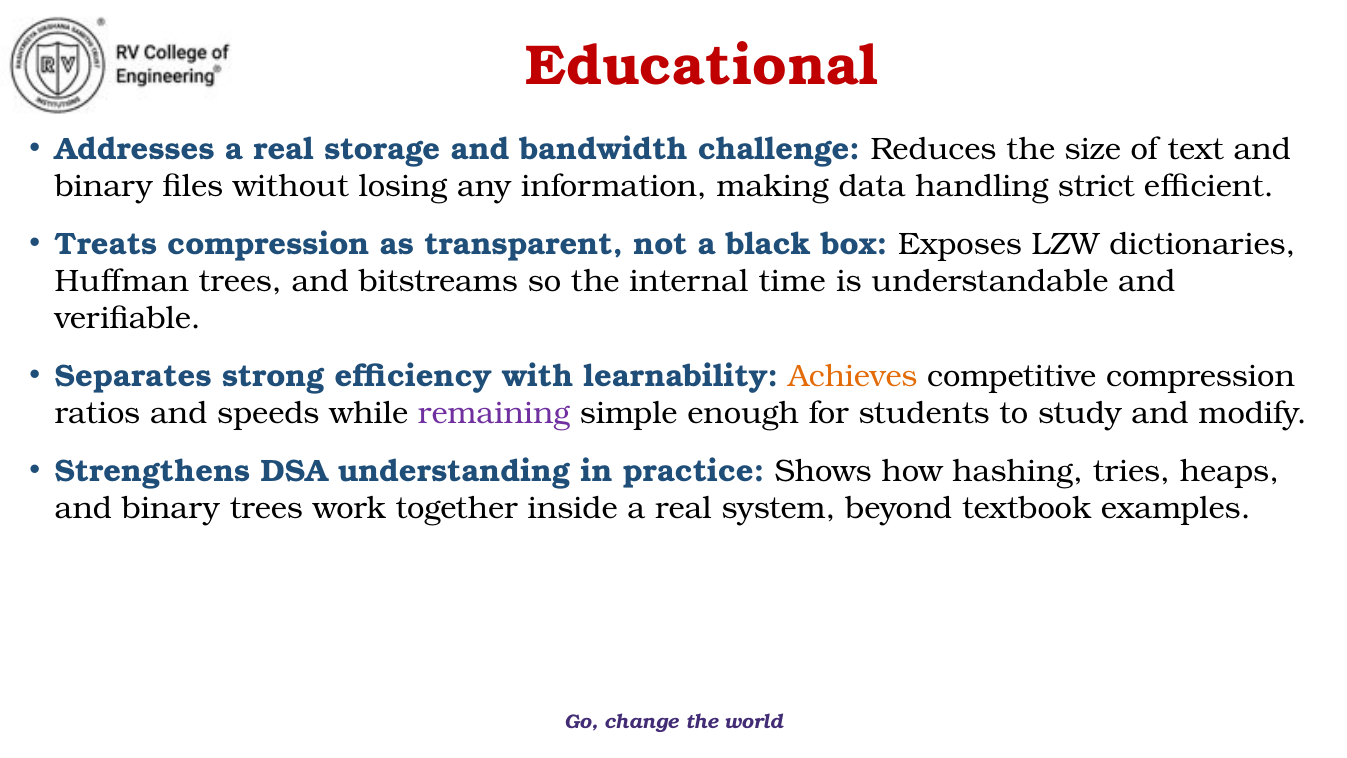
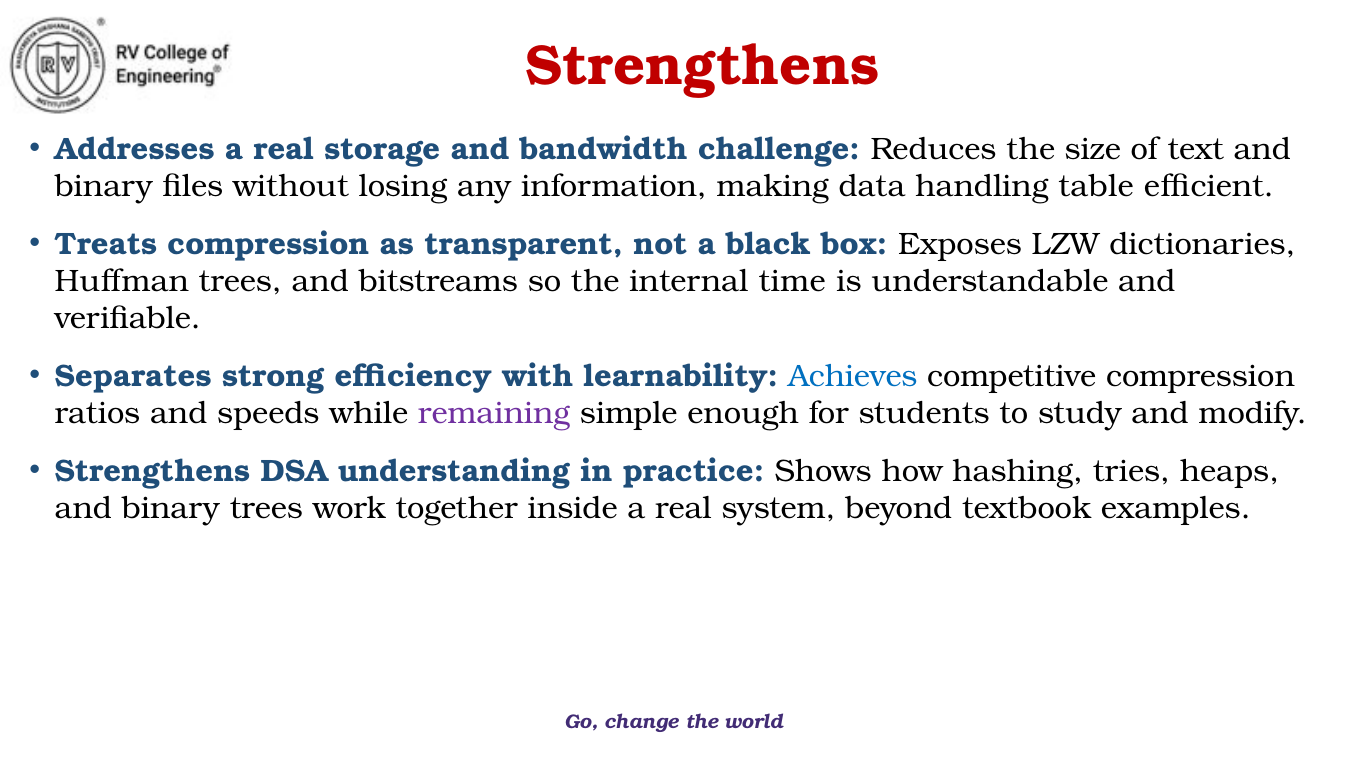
Educational at (702, 66): Educational -> Strengthens
strict: strict -> table
Achieves colour: orange -> blue
